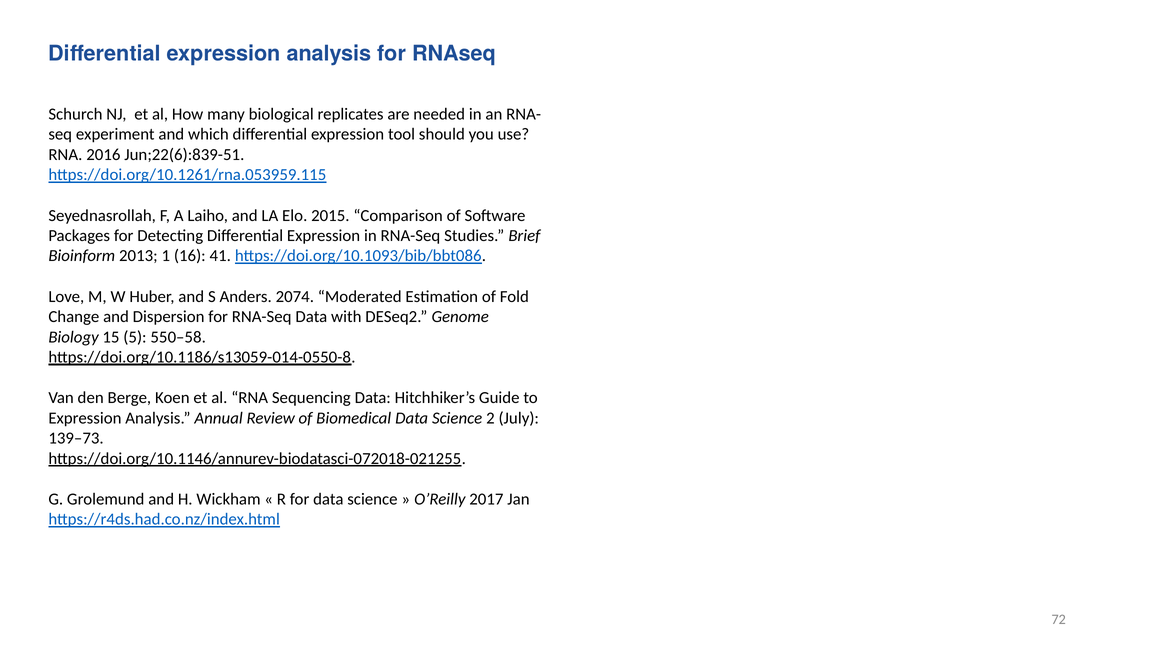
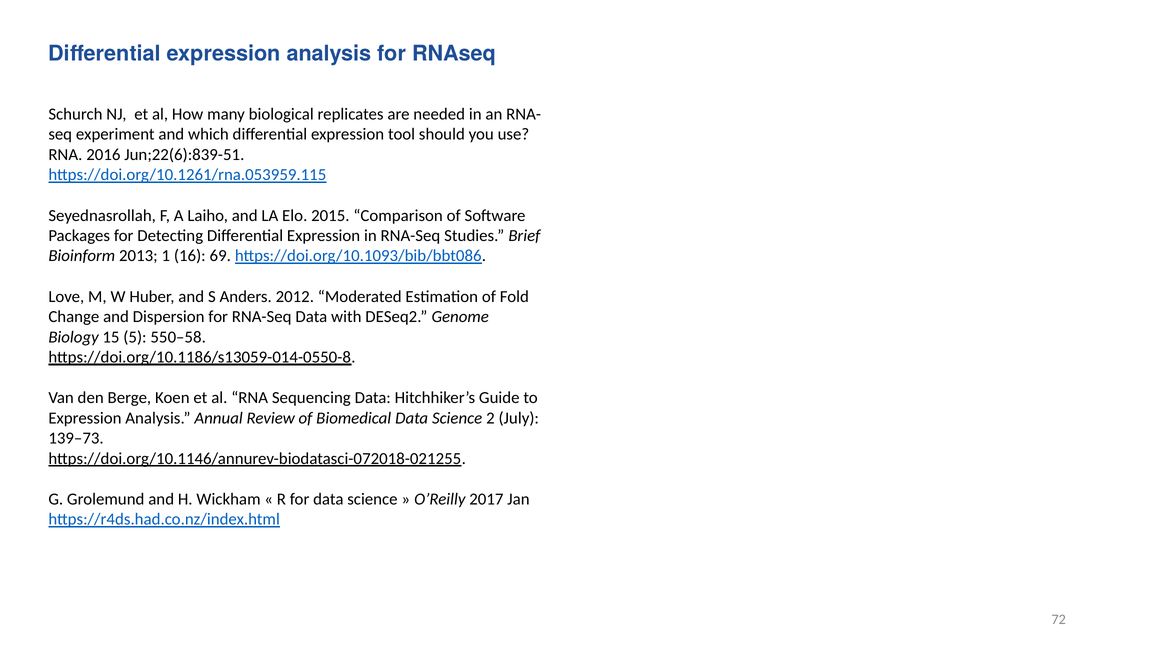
41: 41 -> 69
2074: 2074 -> 2012
